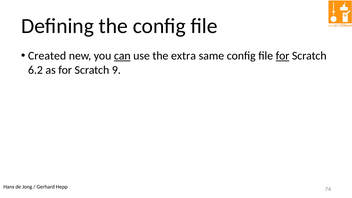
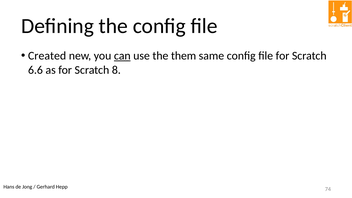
extra: extra -> them
for at (283, 56) underline: present -> none
6.2: 6.2 -> 6.6
9: 9 -> 8
